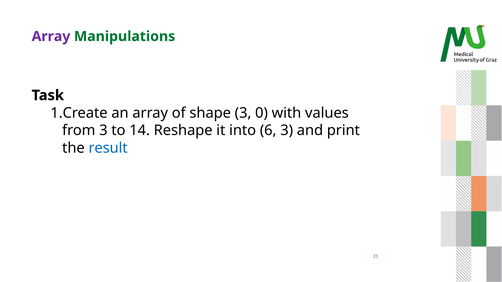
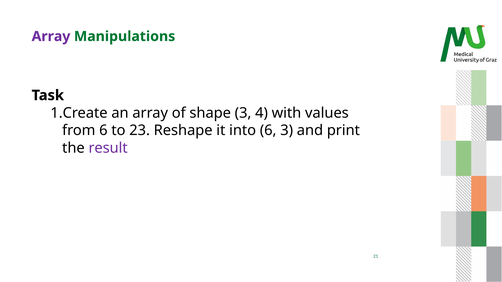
0: 0 -> 4
from 3: 3 -> 6
14: 14 -> 23
result colour: blue -> purple
